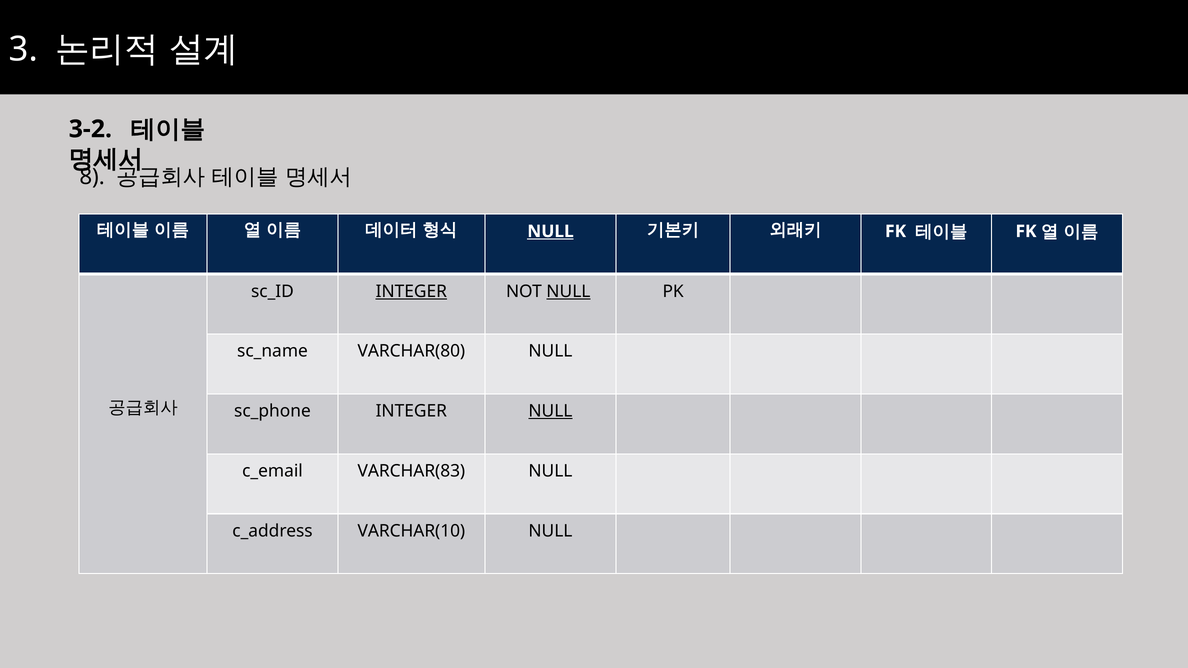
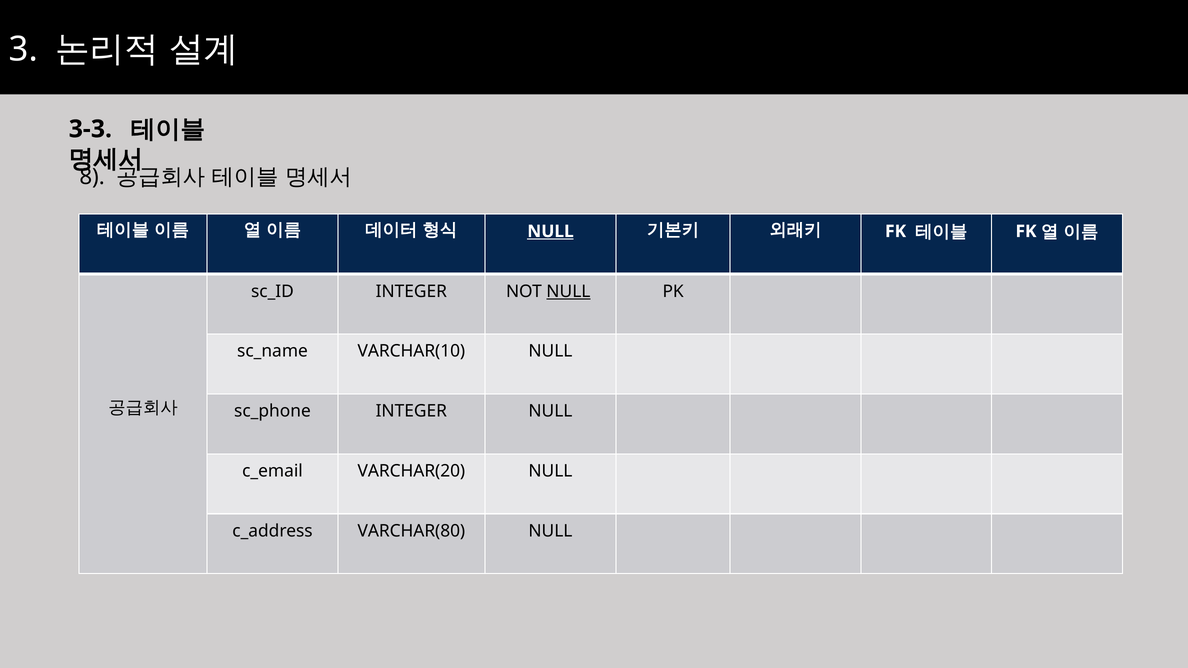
3-2: 3-2 -> 3-3
INTEGER at (411, 291) underline: present -> none
VARCHAR(80: VARCHAR(80 -> VARCHAR(10
NULL at (550, 411) underline: present -> none
VARCHAR(83: VARCHAR(83 -> VARCHAR(20
VARCHAR(10: VARCHAR(10 -> VARCHAR(80
